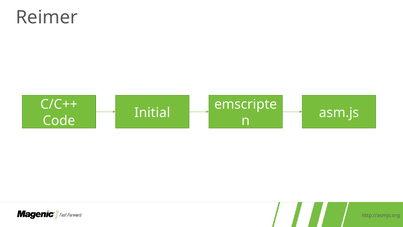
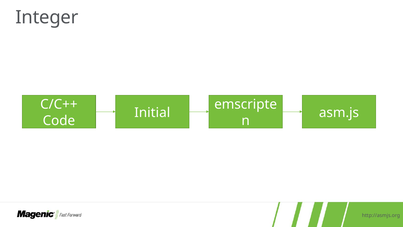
Reimer: Reimer -> Integer
